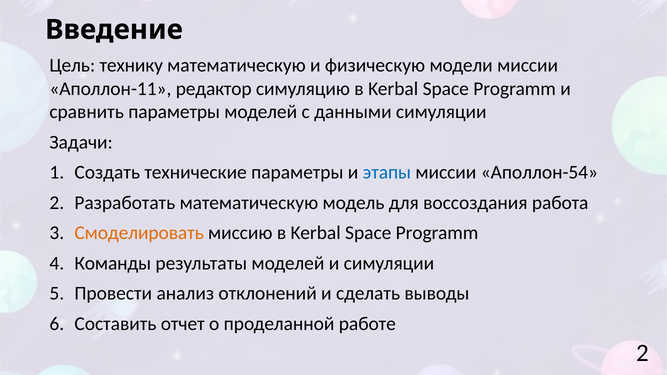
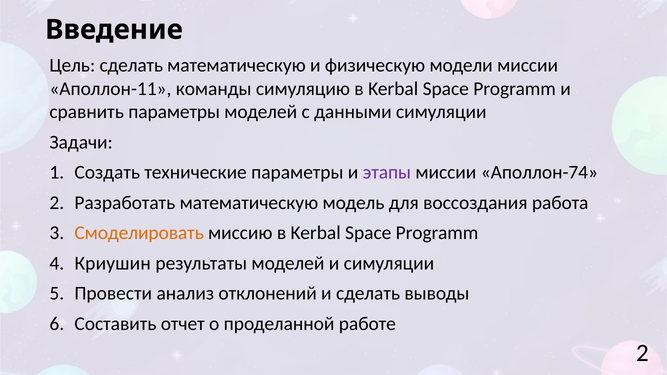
Цель технику: технику -> сделать
редактор: редактор -> команды
этапы colour: blue -> purple
Аполлон-54: Аполлон-54 -> Аполлон-74
Команды: Команды -> Криушин
